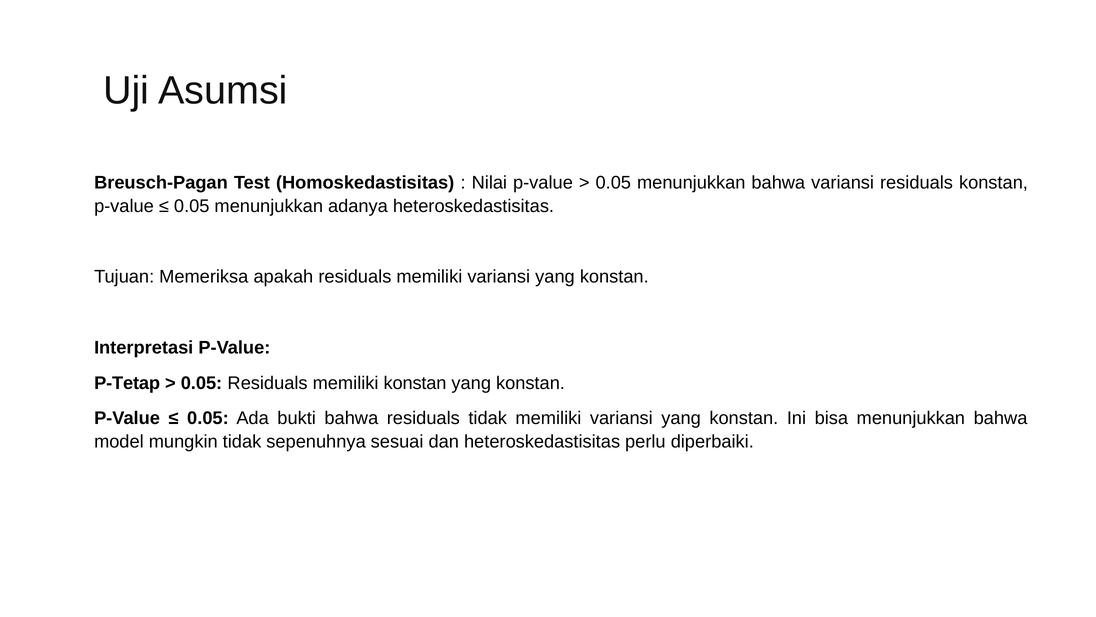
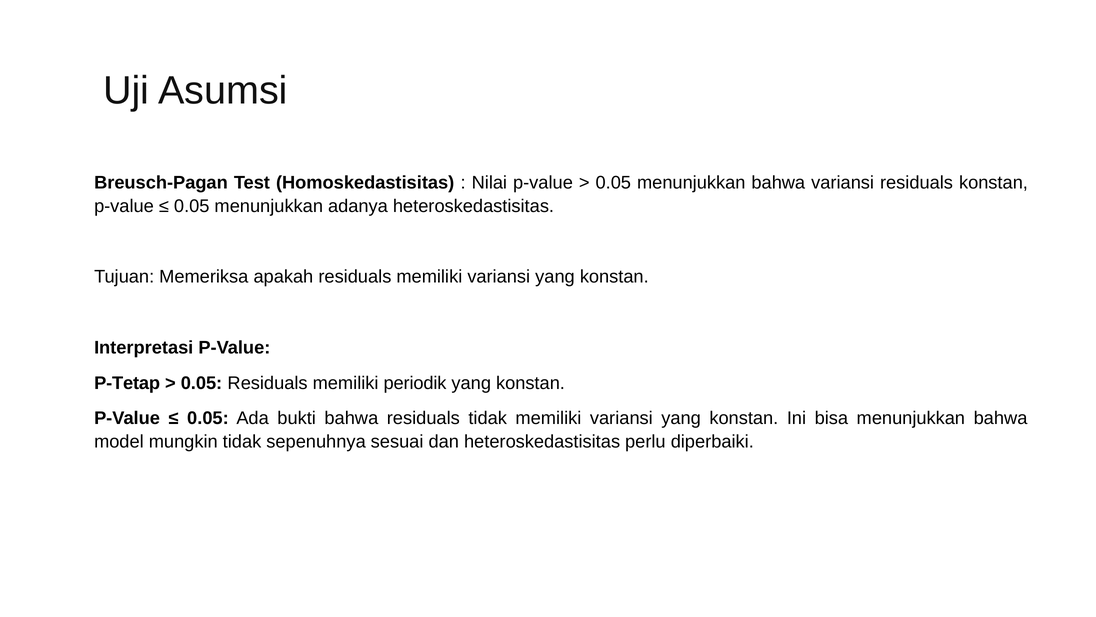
memiliki konstan: konstan -> periodik
